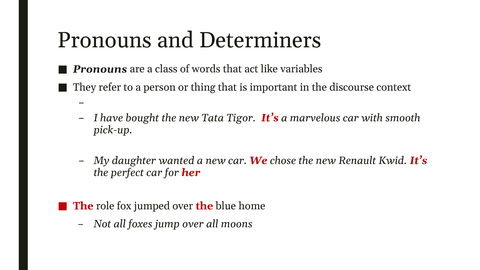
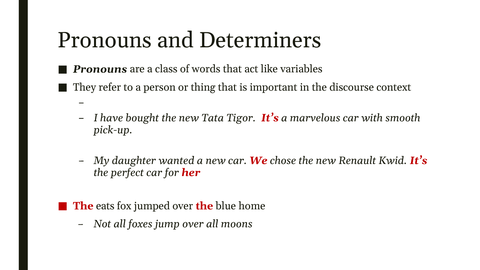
role: role -> eats
